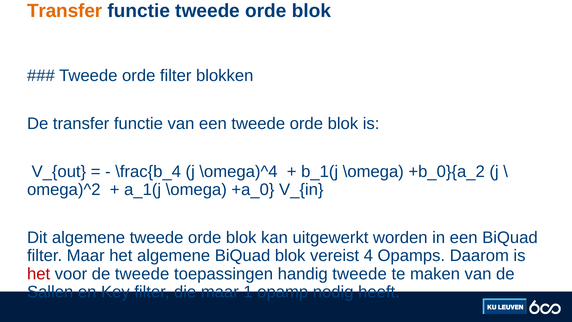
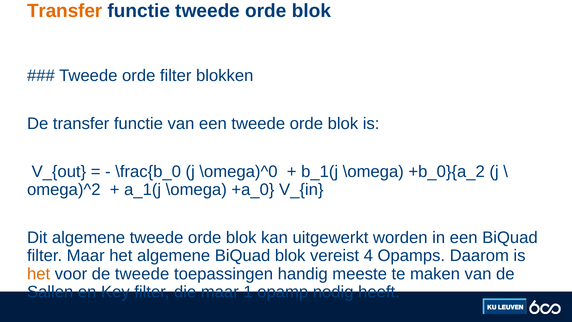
\frac{b_4: \frac{b_4 -> \frac{b_0
\omega)^4: \omega)^4 -> \omega)^0
het at (39, 274) colour: red -> orange
handig tweede: tweede -> meeste
